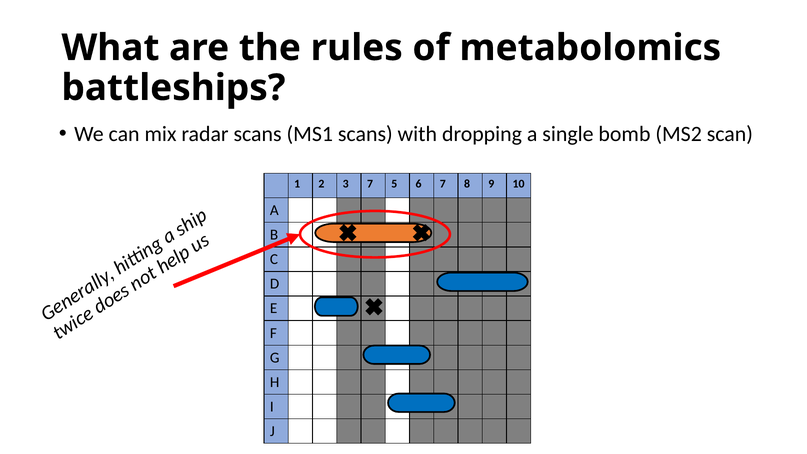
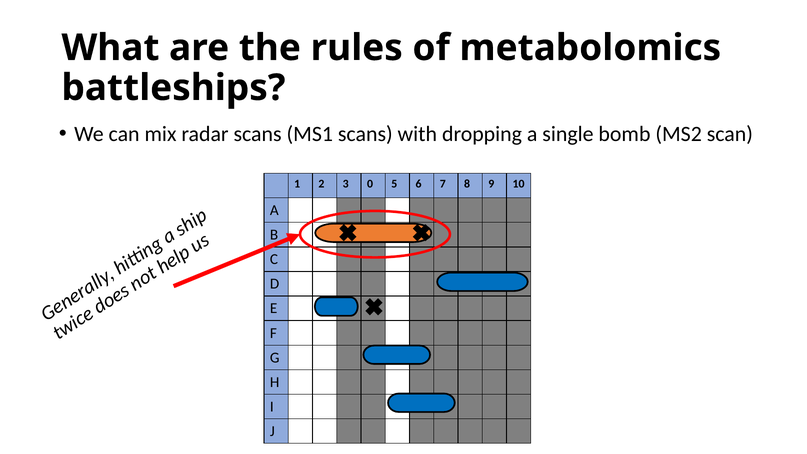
3 7: 7 -> 0
